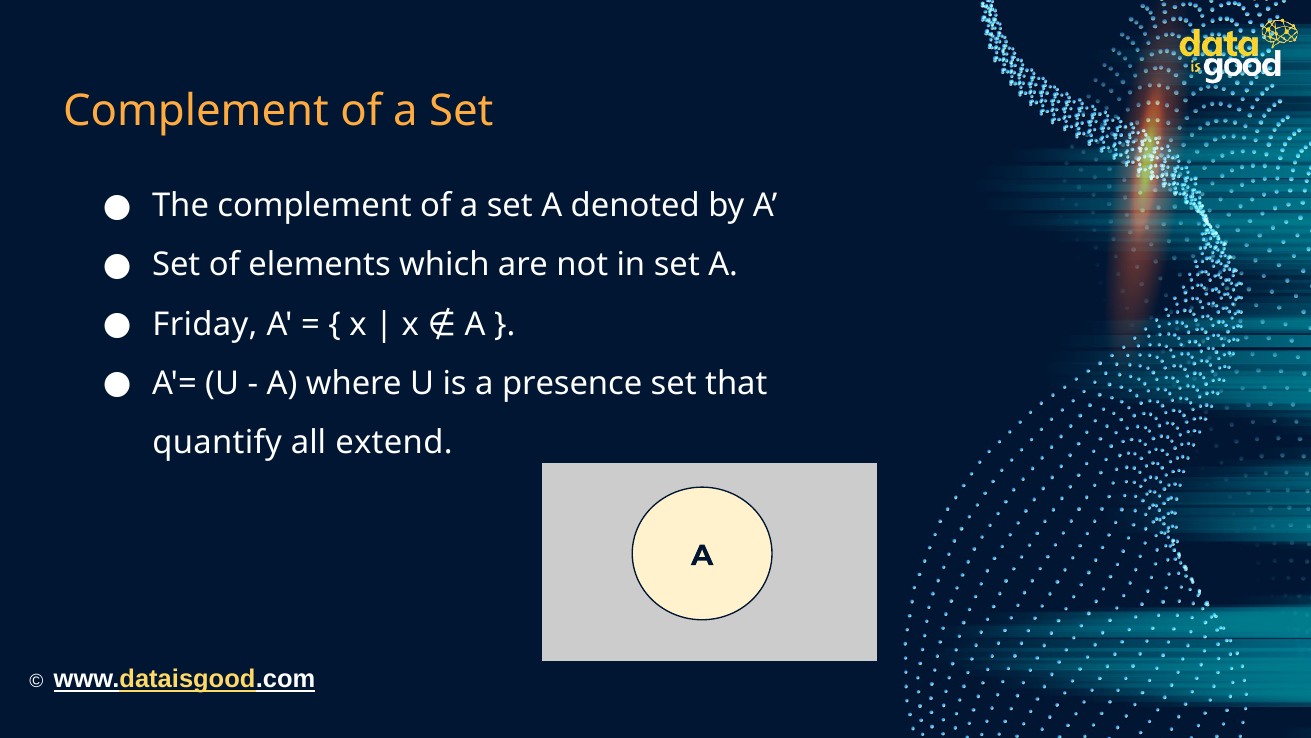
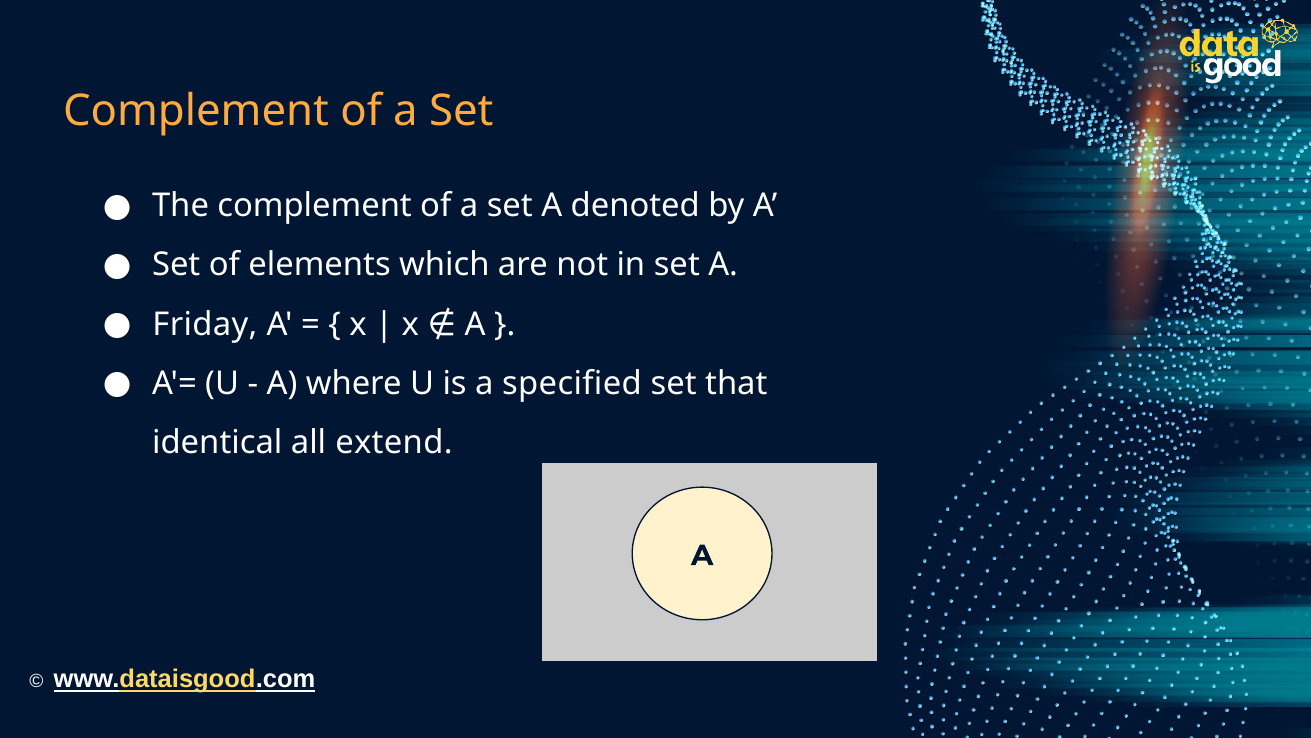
presence: presence -> specified
quantify: quantify -> identical
